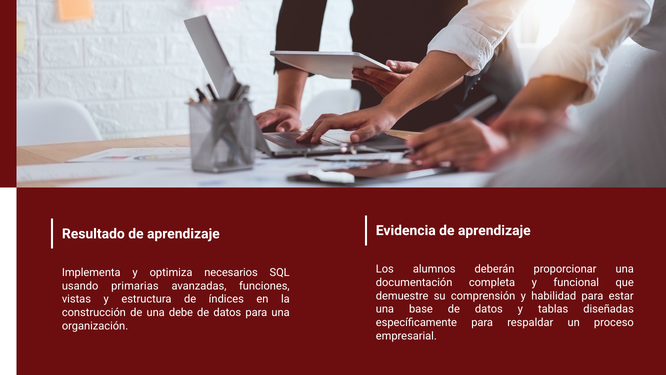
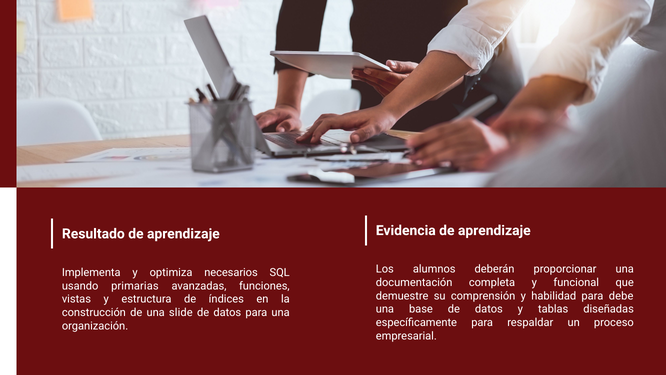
estar: estar -> debe
debe: debe -> slide
